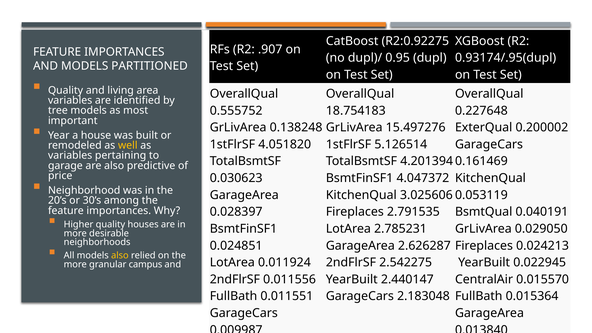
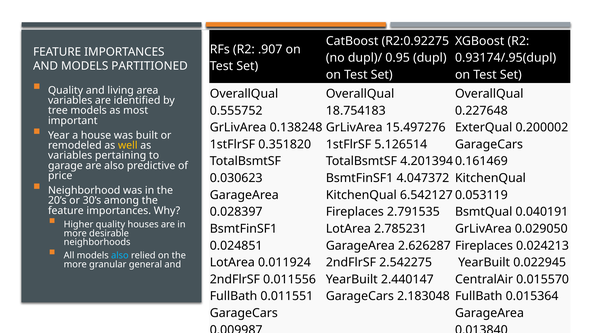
4.051820: 4.051820 -> 0.351820
3.025606: 3.025606 -> 6.542127
also at (120, 256) colour: yellow -> light blue
campus: campus -> general
